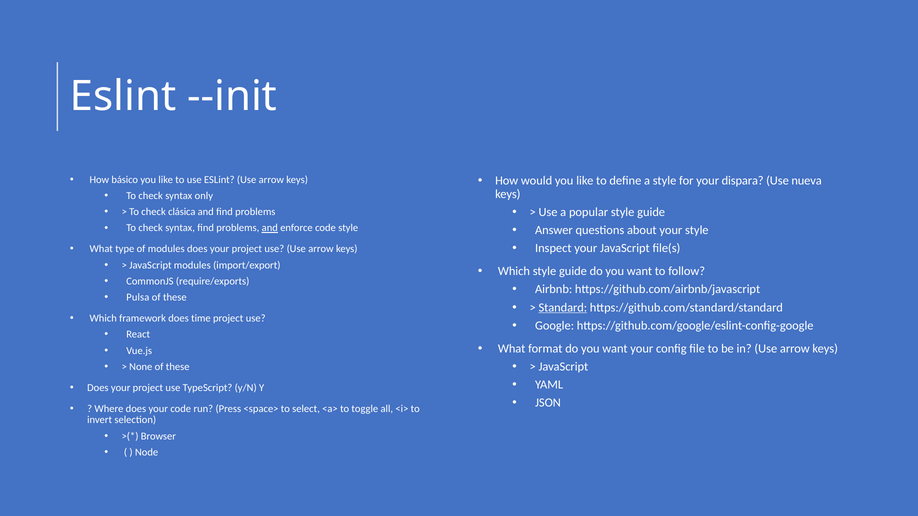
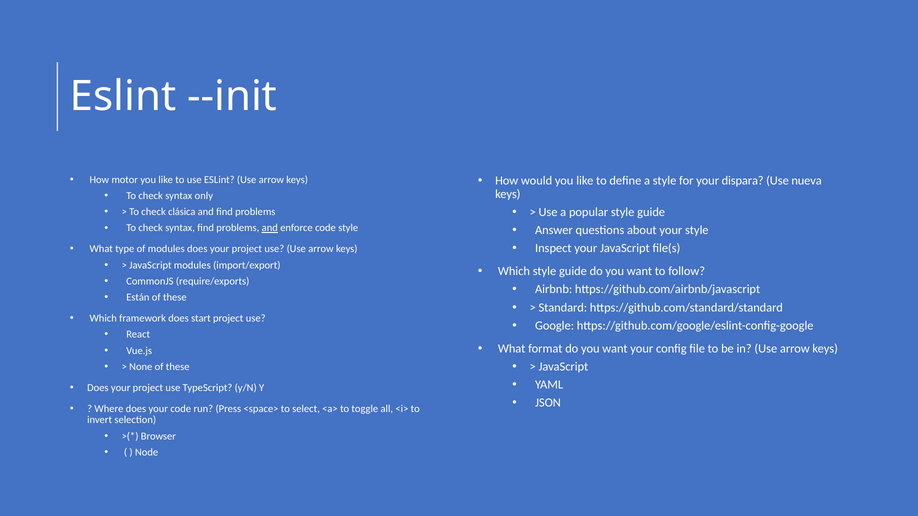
básico: básico -> motor
Pulsa: Pulsa -> Están
Standard underline: present -> none
time: time -> start
